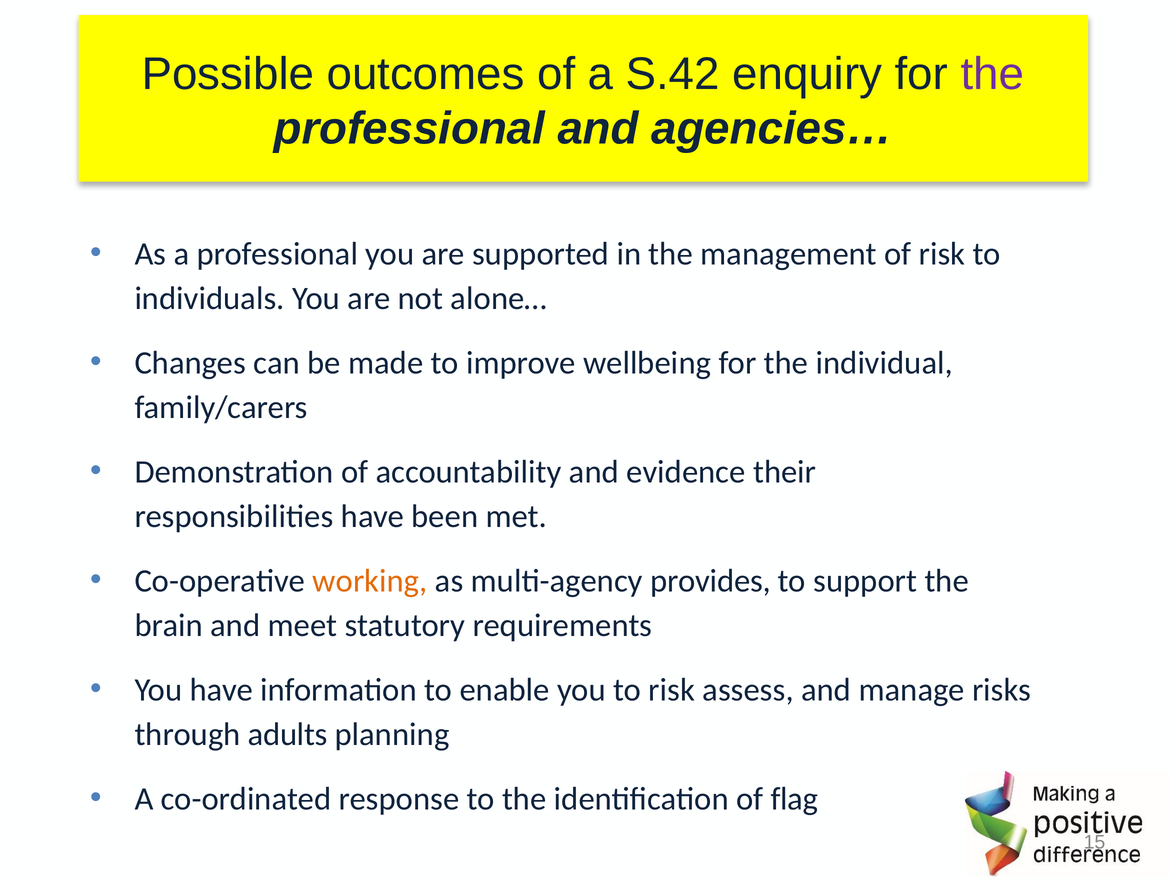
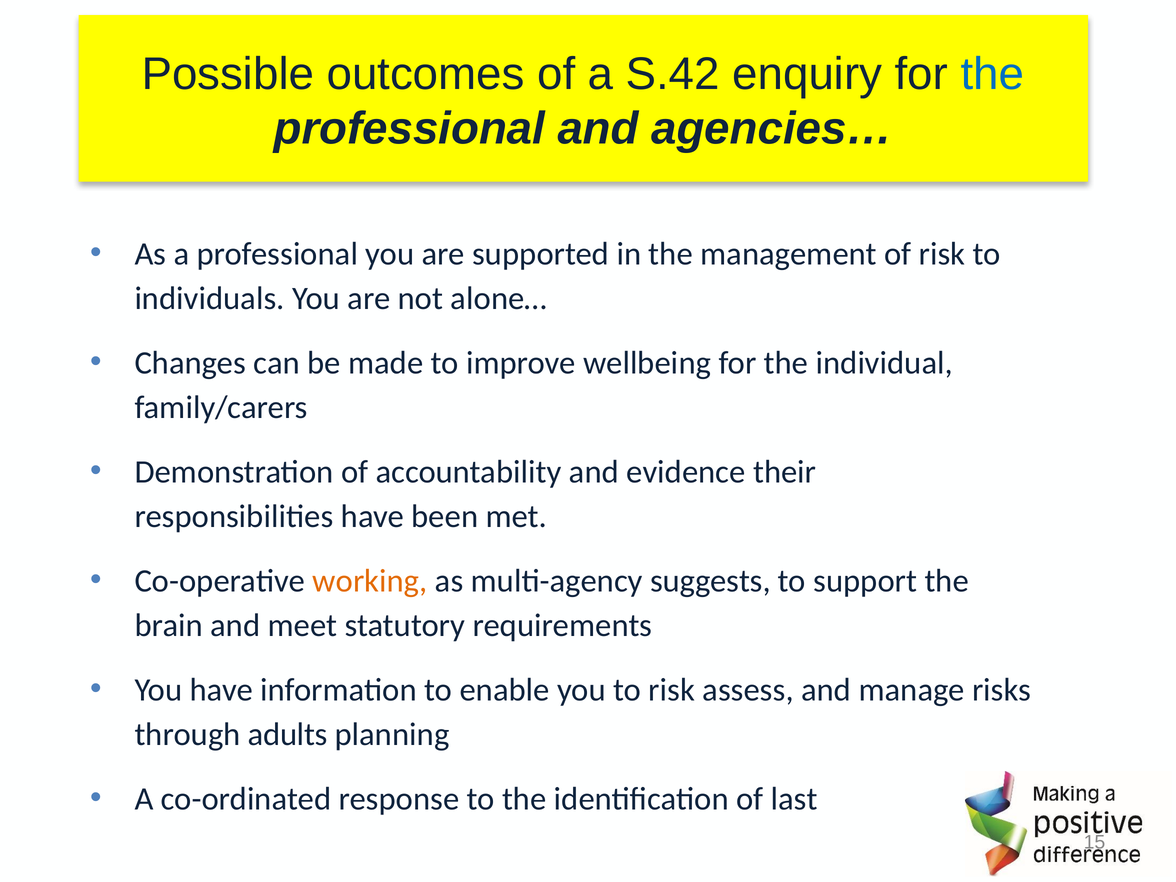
the at (992, 74) colour: purple -> blue
provides: provides -> suggests
flag: flag -> last
